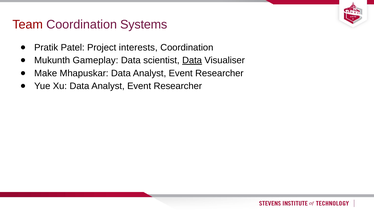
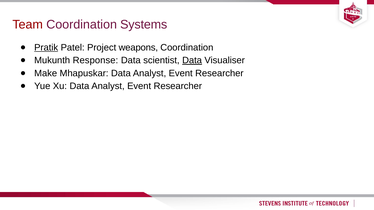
Pratik underline: none -> present
interests: interests -> weapons
Gameplay: Gameplay -> Response
